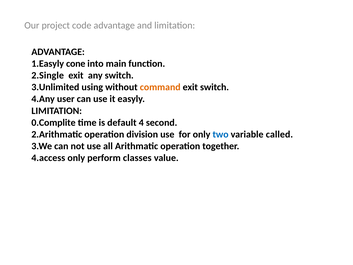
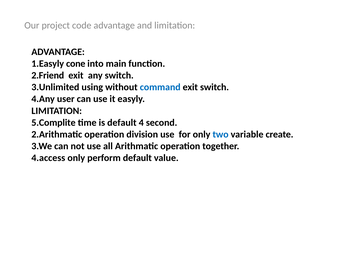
2.Single: 2.Single -> 2.Friend
command colour: orange -> blue
0.Complite: 0.Complite -> 5.Complite
called: called -> create
perform classes: classes -> default
